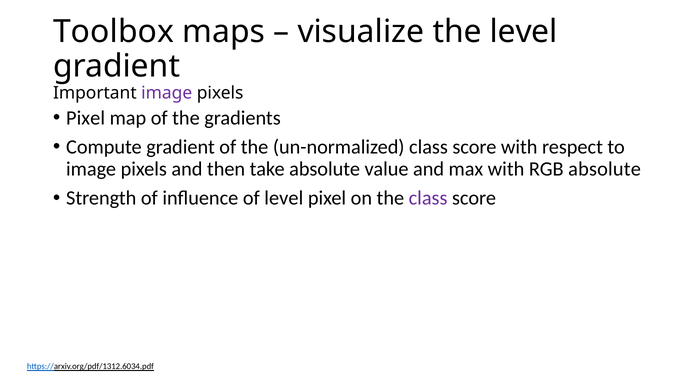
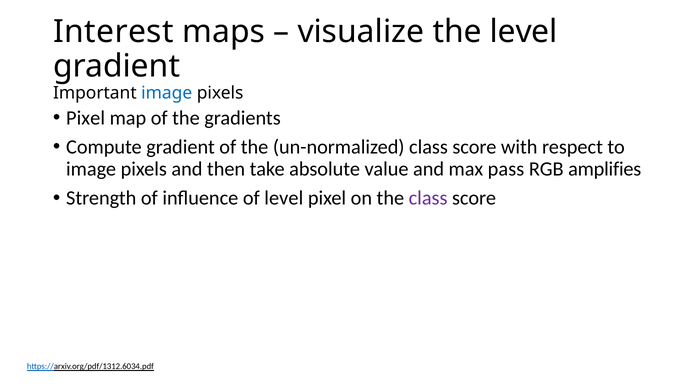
Toolbox: Toolbox -> Interest
image at (167, 93) colour: purple -> blue
max with: with -> pass
RGB absolute: absolute -> amplifies
